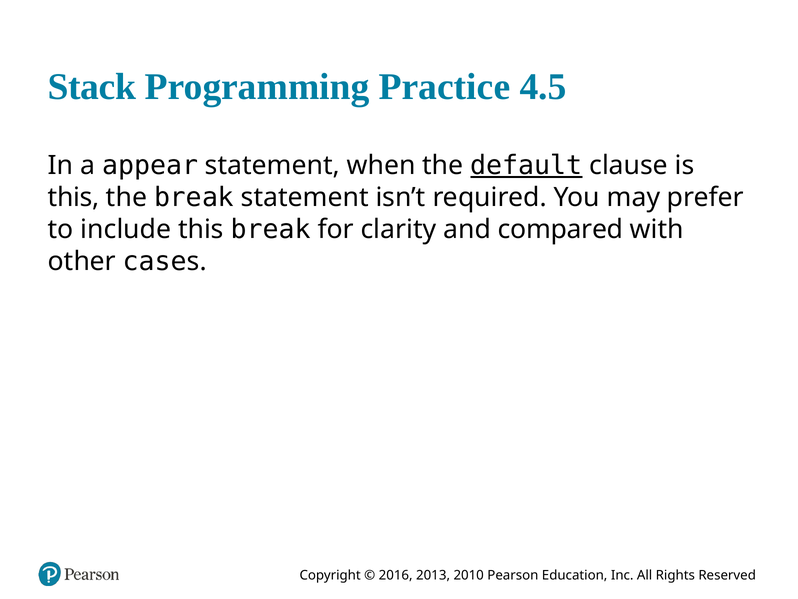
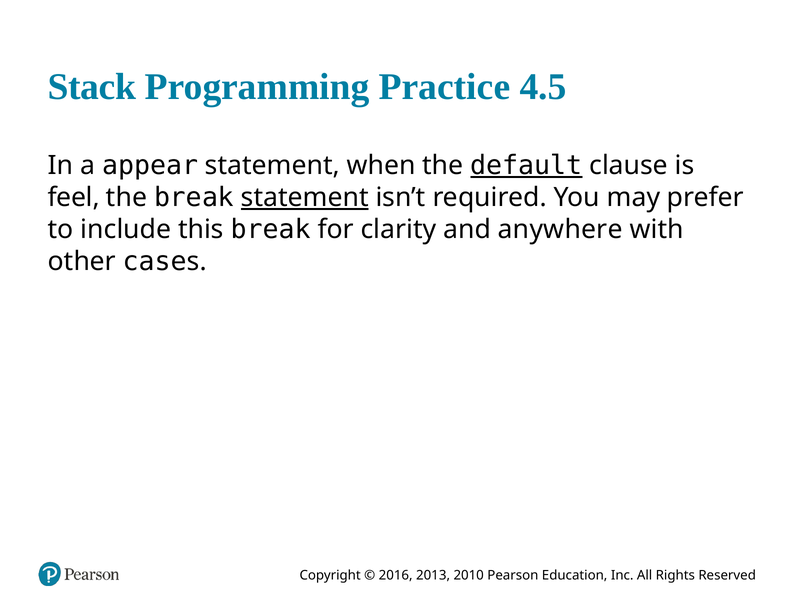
this at (74, 197): this -> feel
statement at (305, 197) underline: none -> present
compared: compared -> anywhere
